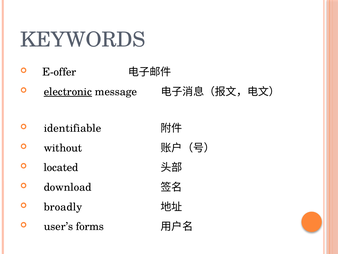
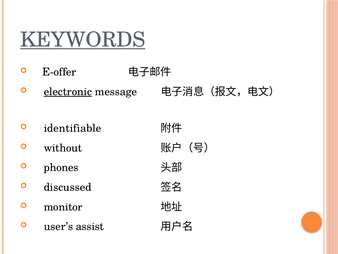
KEYWORDS underline: none -> present
located: located -> phones
download: download -> discussed
broadly: broadly -> monitor
forms: forms -> assist
